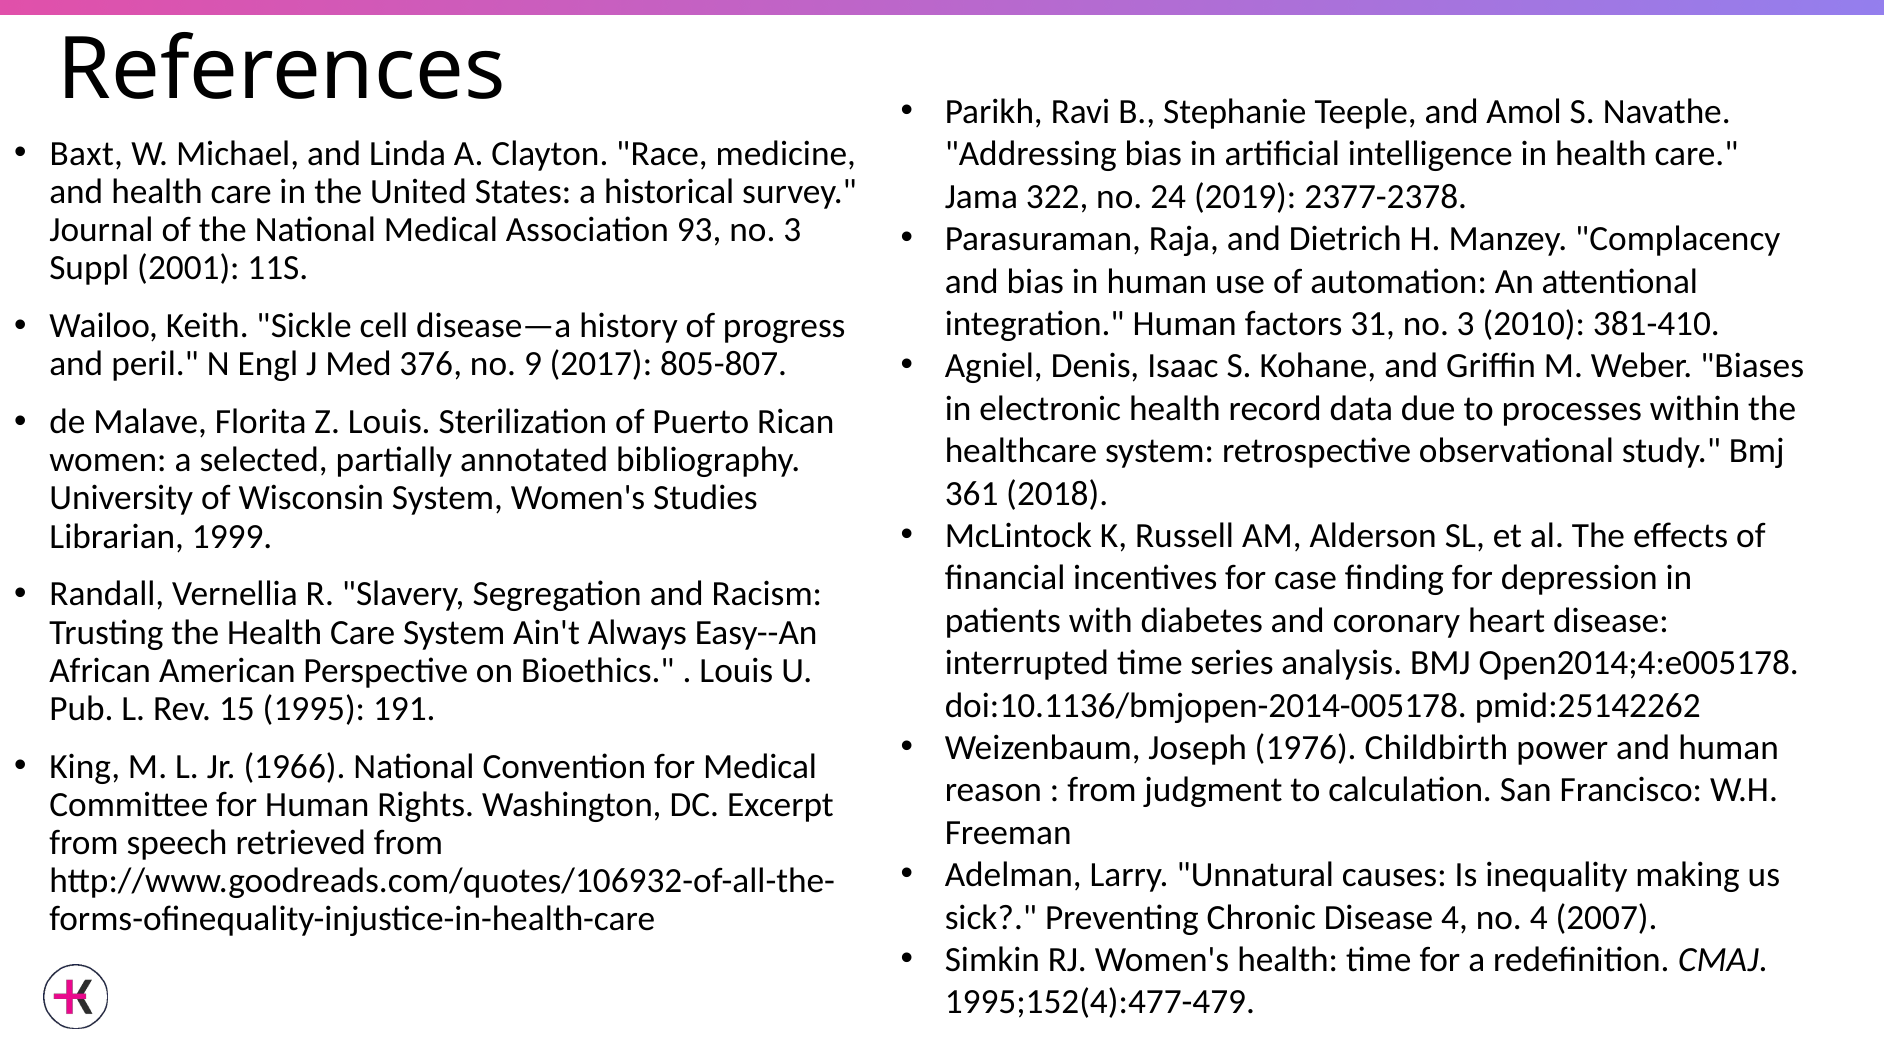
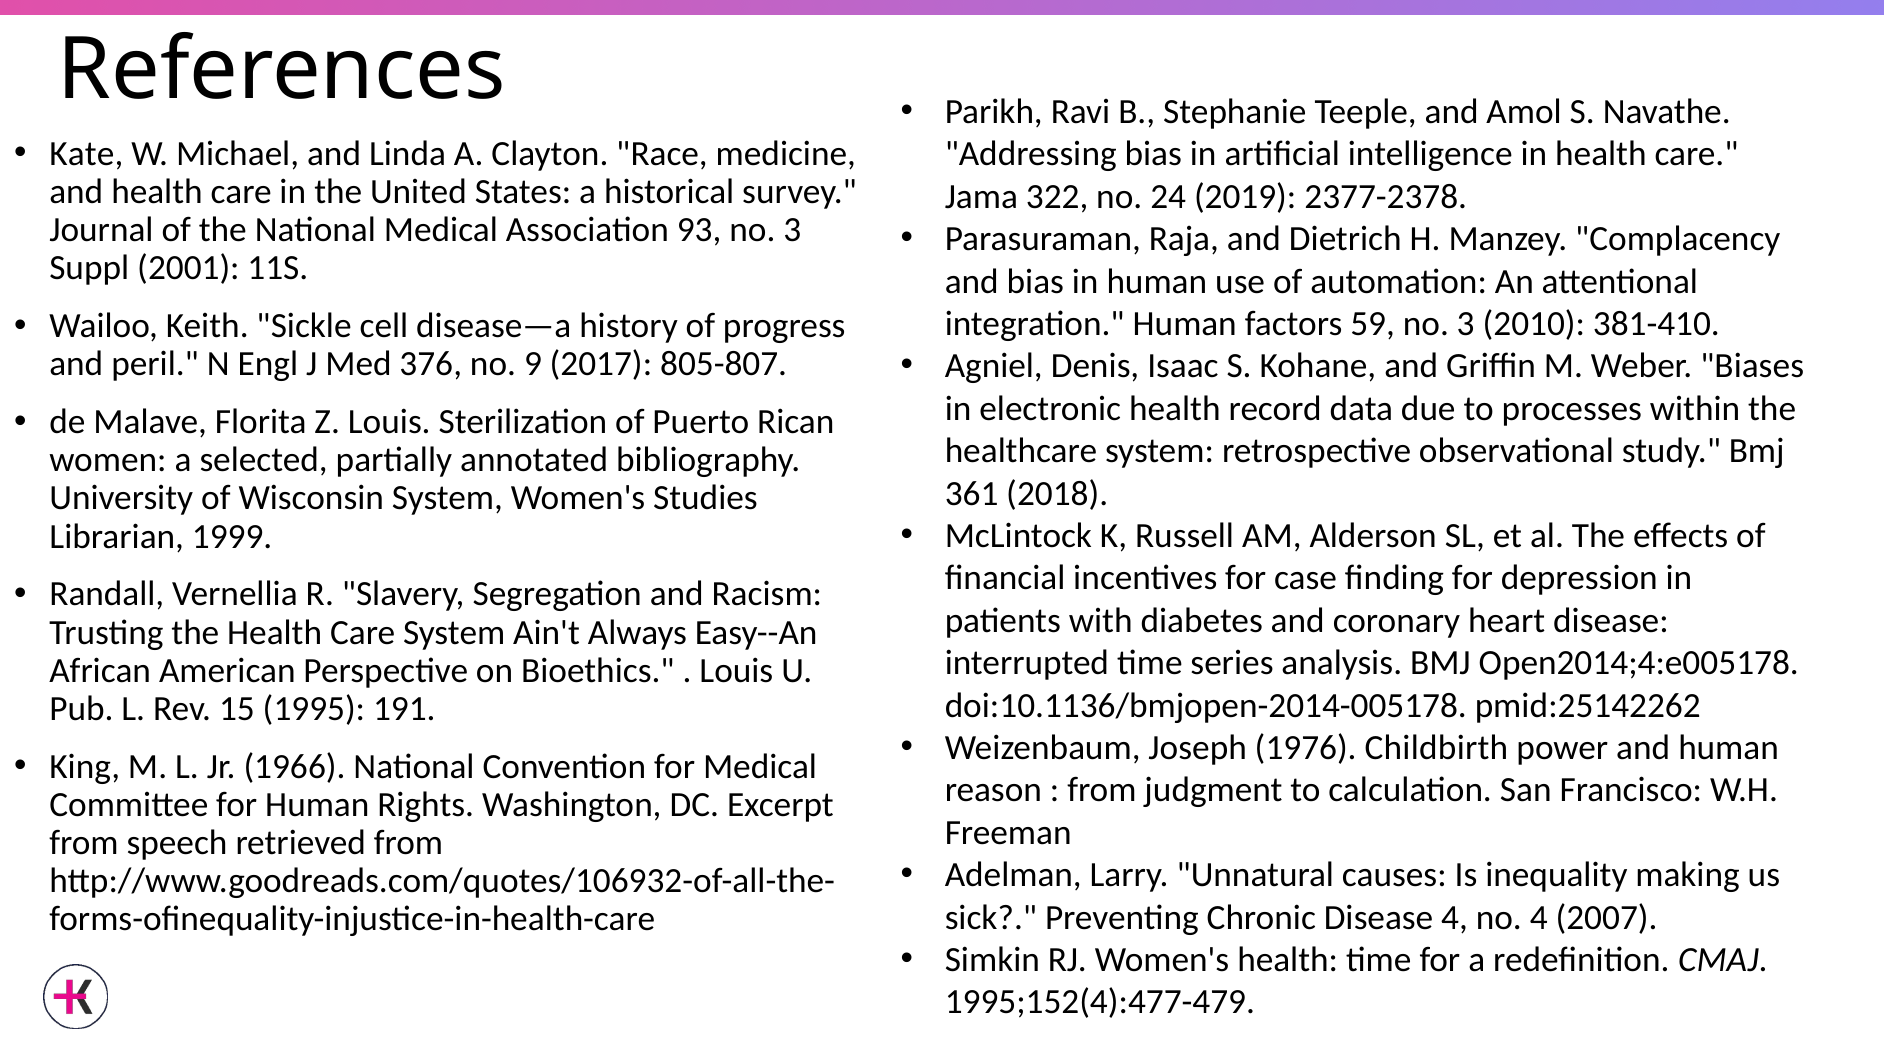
Baxt: Baxt -> Kate
31: 31 -> 59
